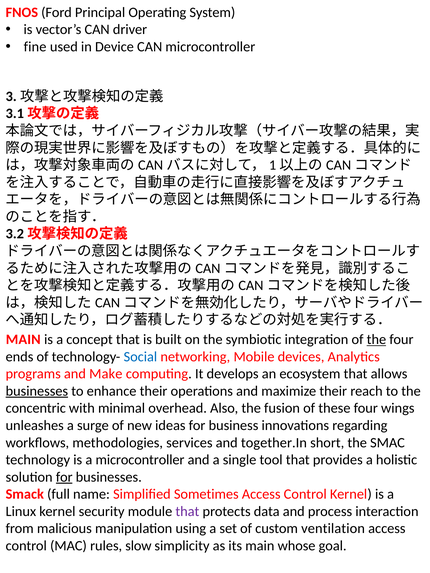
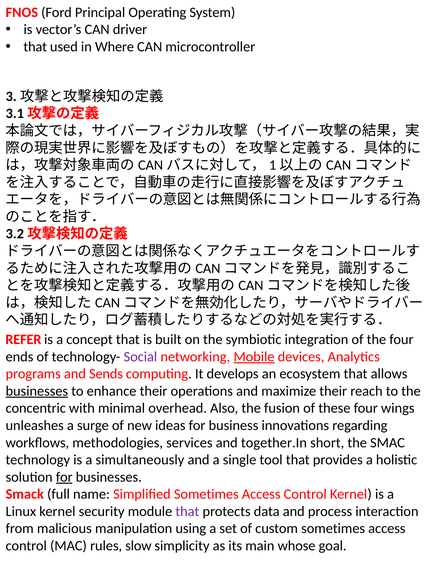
fine at (35, 47): fine -> that
Device: Device -> Where
MAIN at (23, 340): MAIN -> REFER
the at (376, 340) underline: present -> none
Social colour: blue -> purple
Mobile underline: none -> present
Make: Make -> Sends
a microcontroller: microcontroller -> simultaneously
custom ventilation: ventilation -> sometimes
